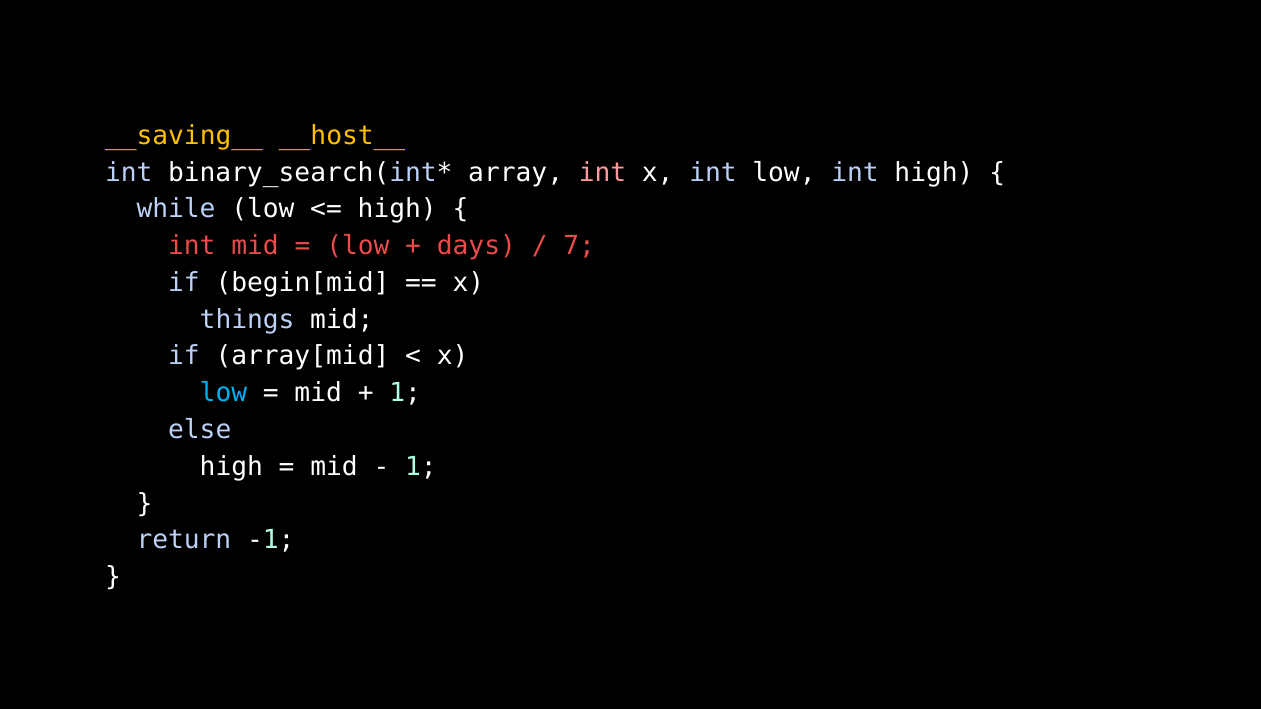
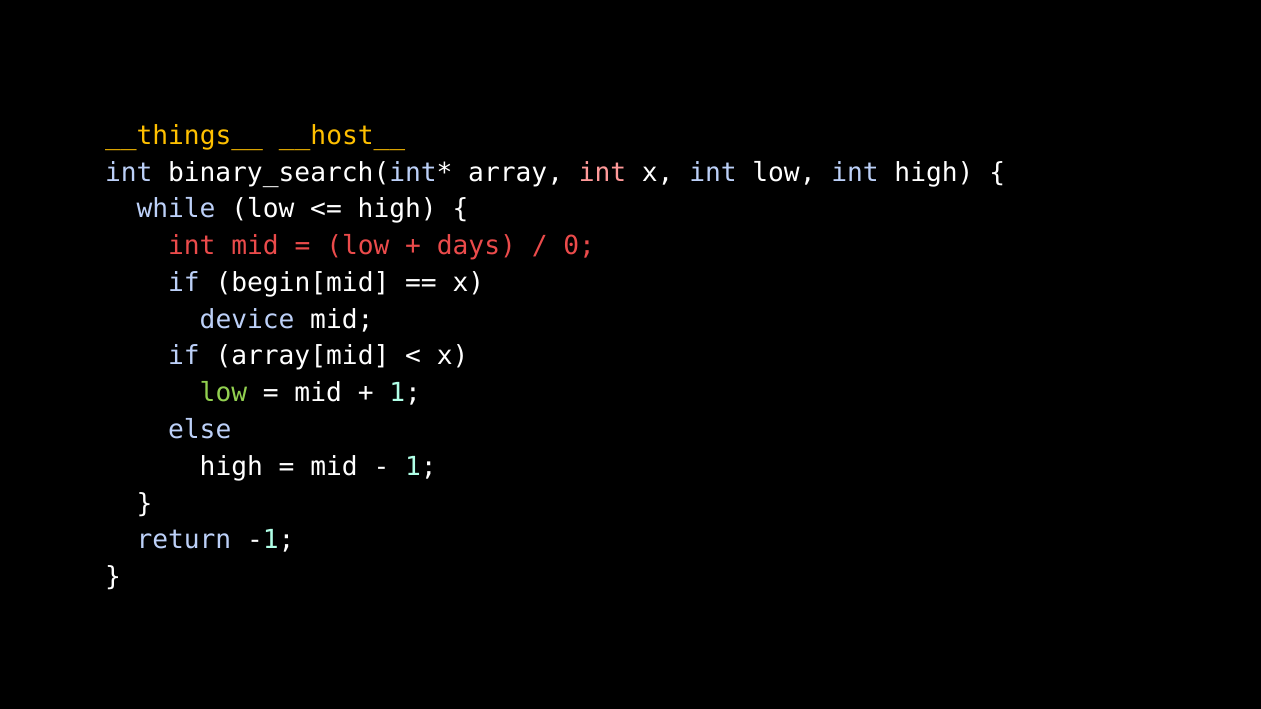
__saving__: __saving__ -> __things__
7: 7 -> 0
things: things -> device
low at (223, 393) colour: light blue -> light green
